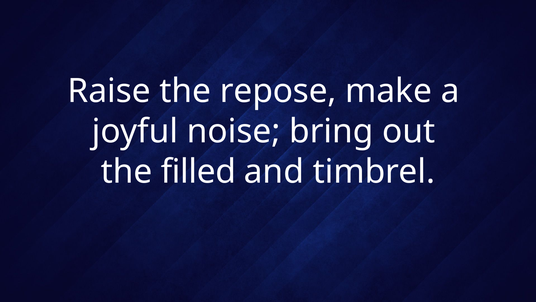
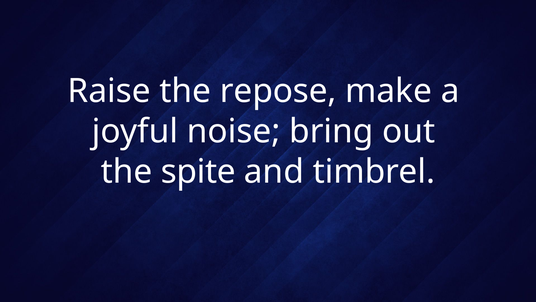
filled: filled -> spite
